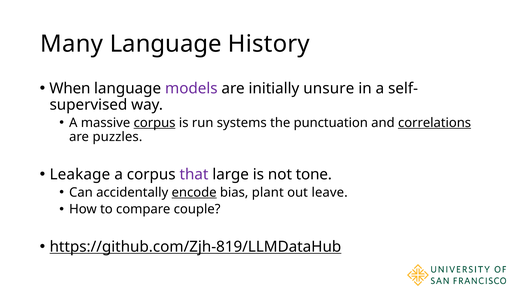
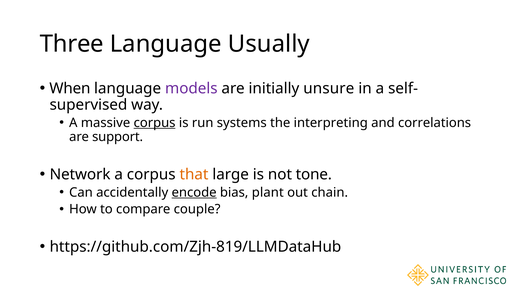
Many: Many -> Three
History: History -> Usually
punctuation: punctuation -> interpreting
correlations underline: present -> none
puzzles: puzzles -> support
Leakage: Leakage -> Network
that colour: purple -> orange
leave: leave -> chain
https://github.com/Zjh-819/LLMDataHub underline: present -> none
